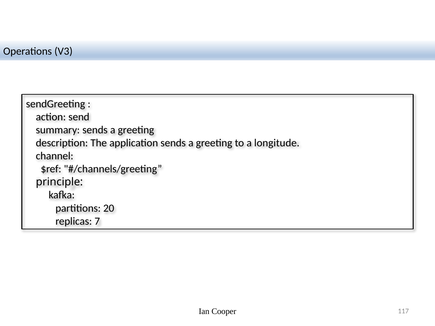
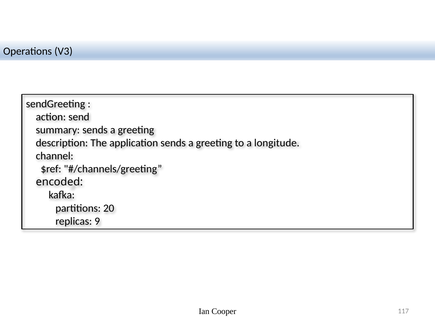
principle: principle -> encoded
7: 7 -> 9
